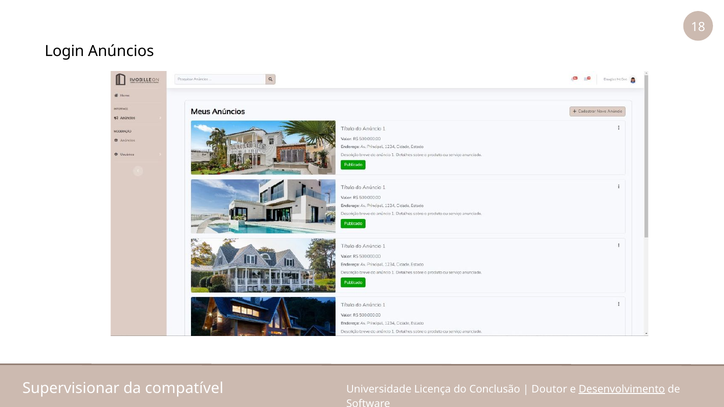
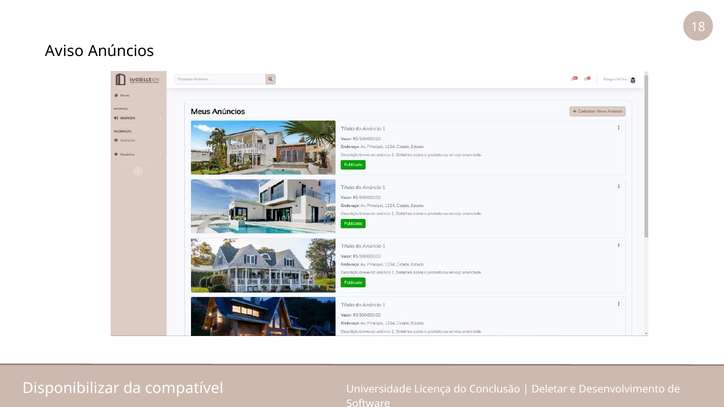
Login: Login -> Aviso
Supervisionar: Supervisionar -> Disponibilizar
Doutor: Doutor -> Deletar
Desenvolvimento underline: present -> none
